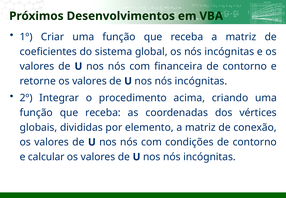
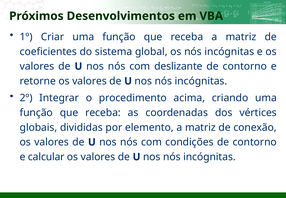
financeira: financeira -> deslizante
